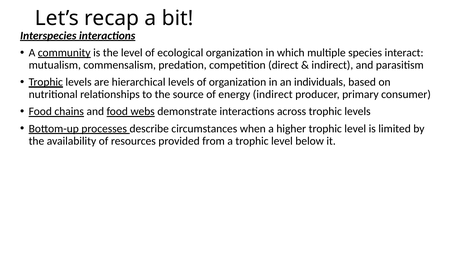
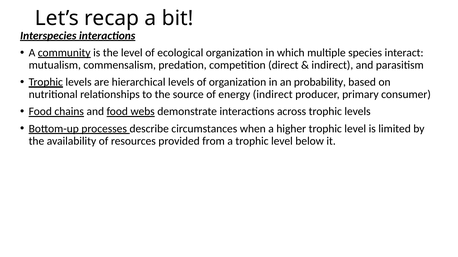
individuals: individuals -> probability
